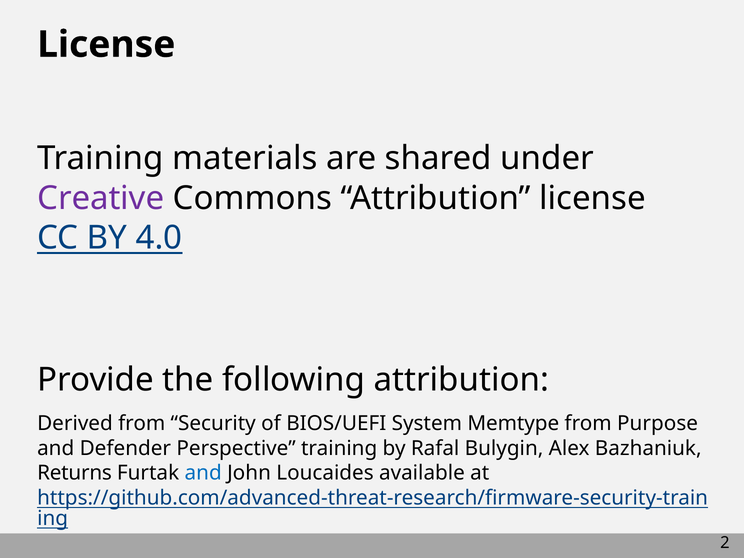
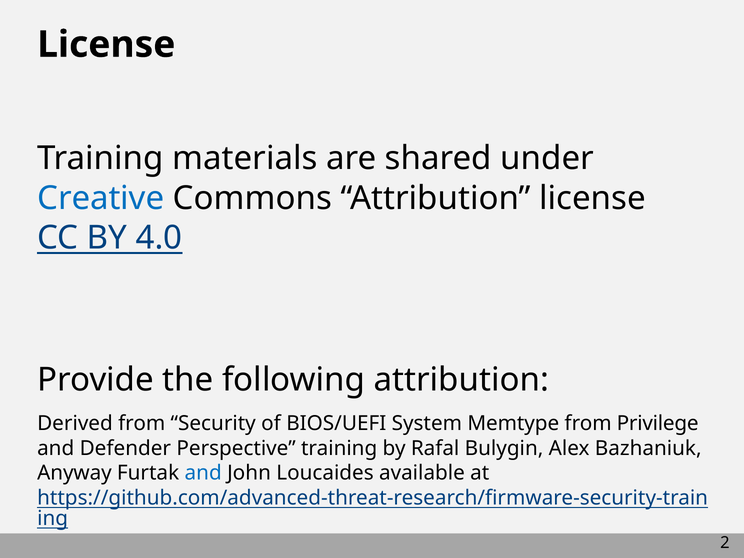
Creative colour: purple -> blue
Purpose: Purpose -> Privilege
Returns: Returns -> Anyway
